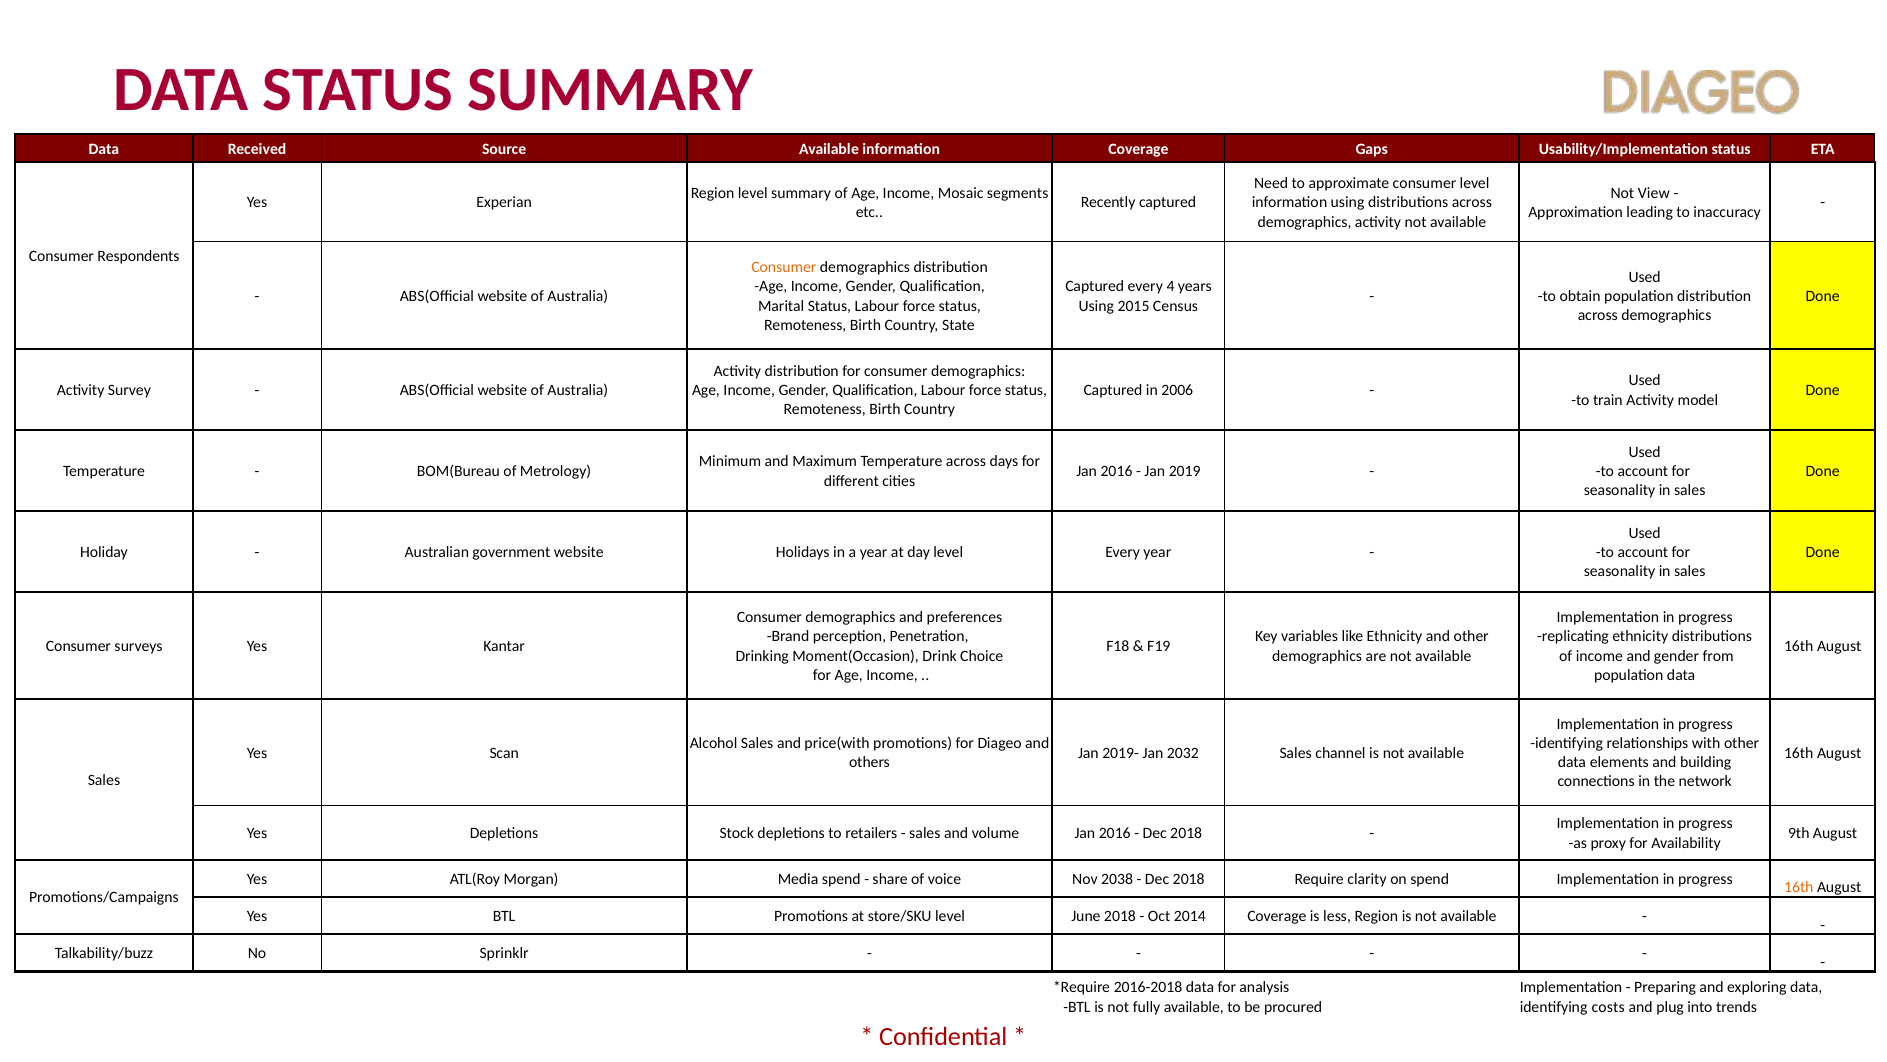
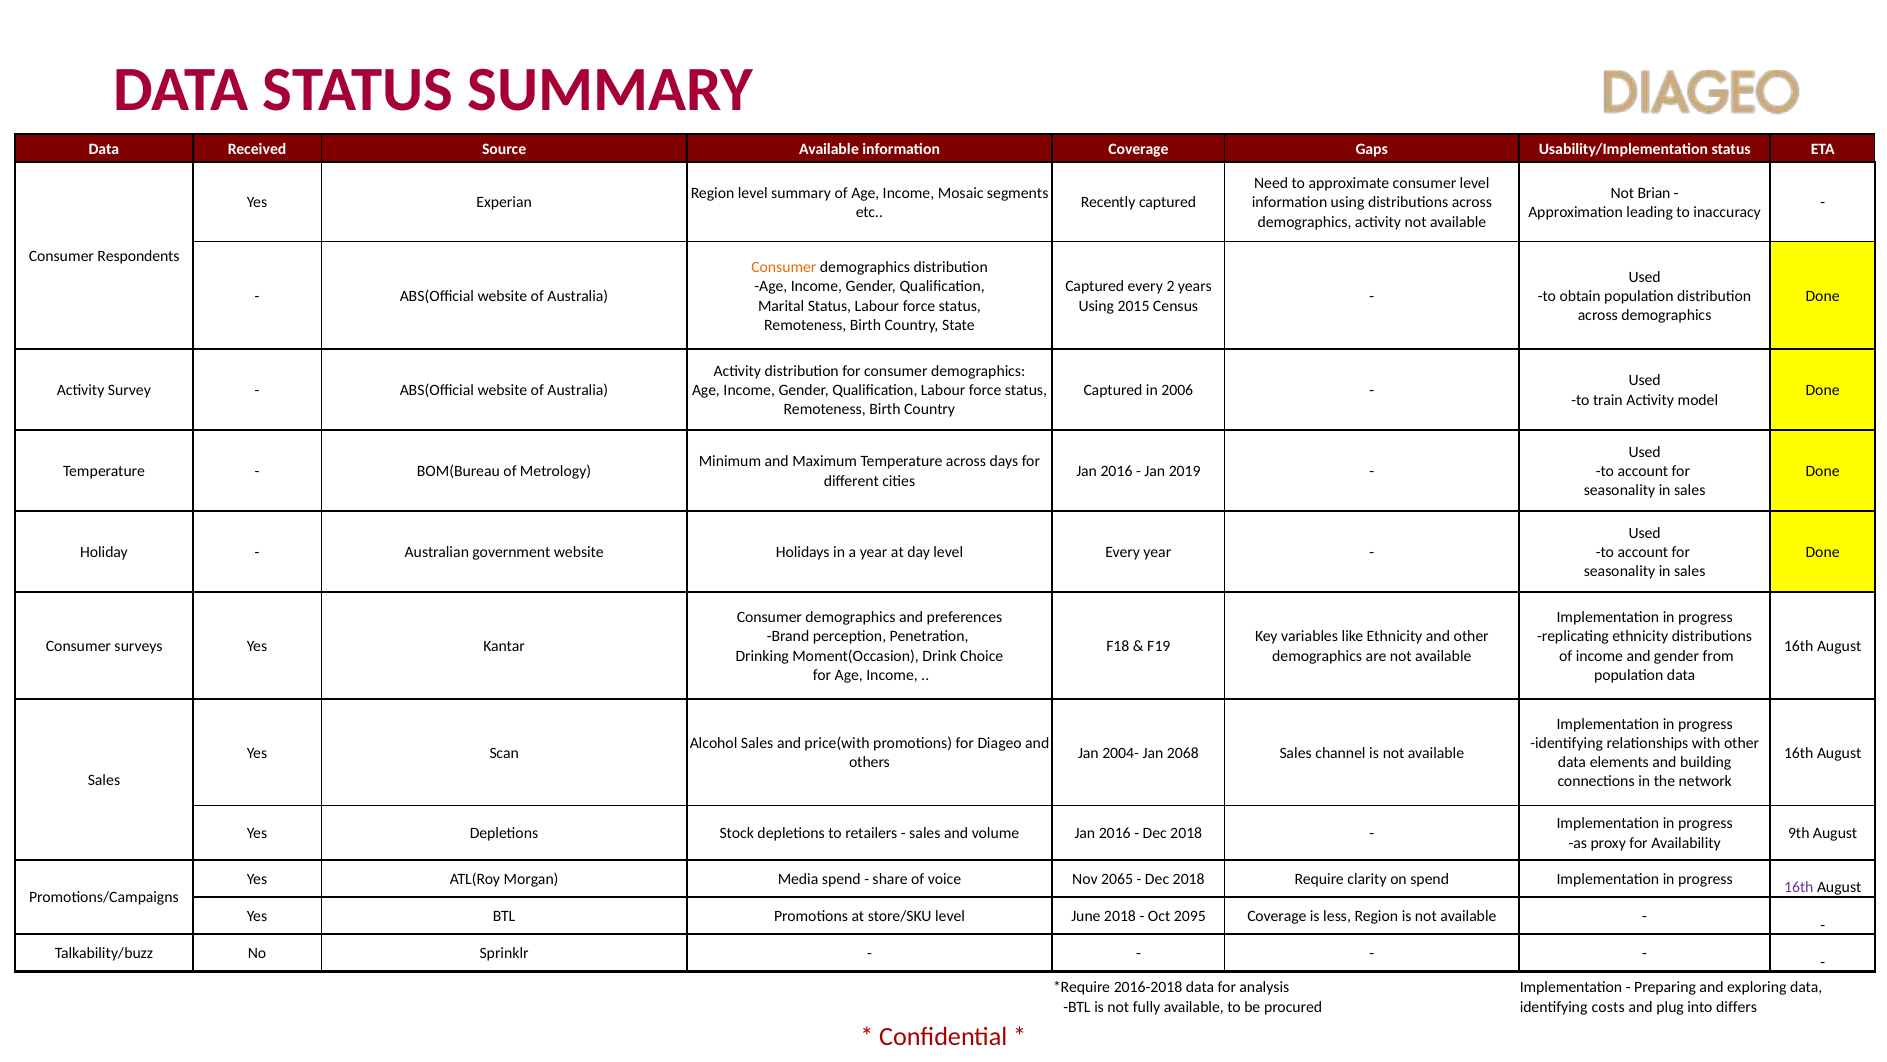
View: View -> Brian
4: 4 -> 2
2019-: 2019- -> 2004-
2032: 2032 -> 2068
2038: 2038 -> 2065
16th at (1799, 887) colour: orange -> purple
2014: 2014 -> 2095
trends: trends -> differs
